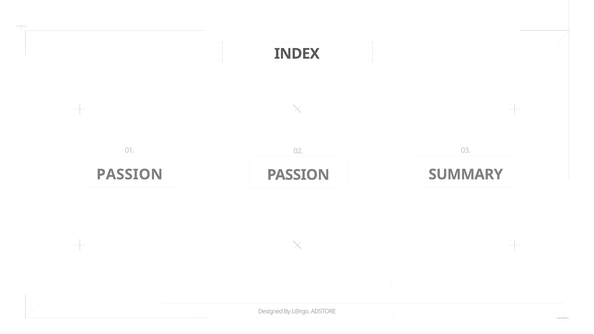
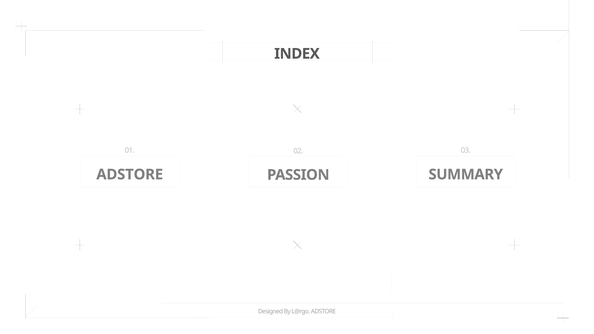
PASSION at (130, 175): PASSION -> ADSTORE
